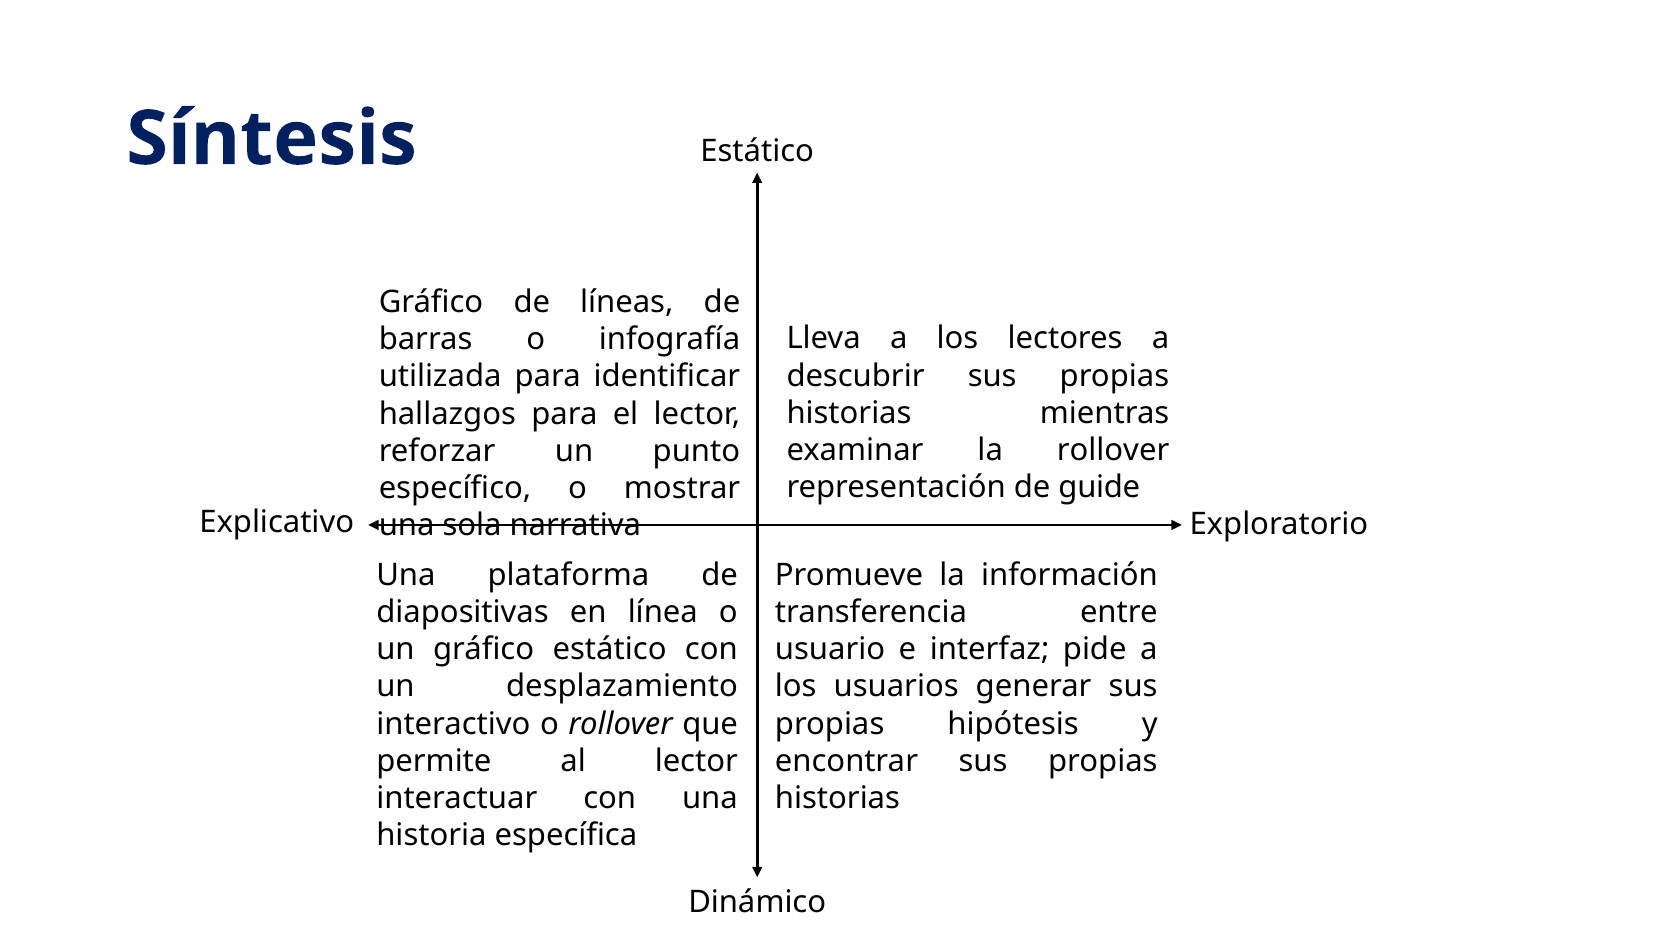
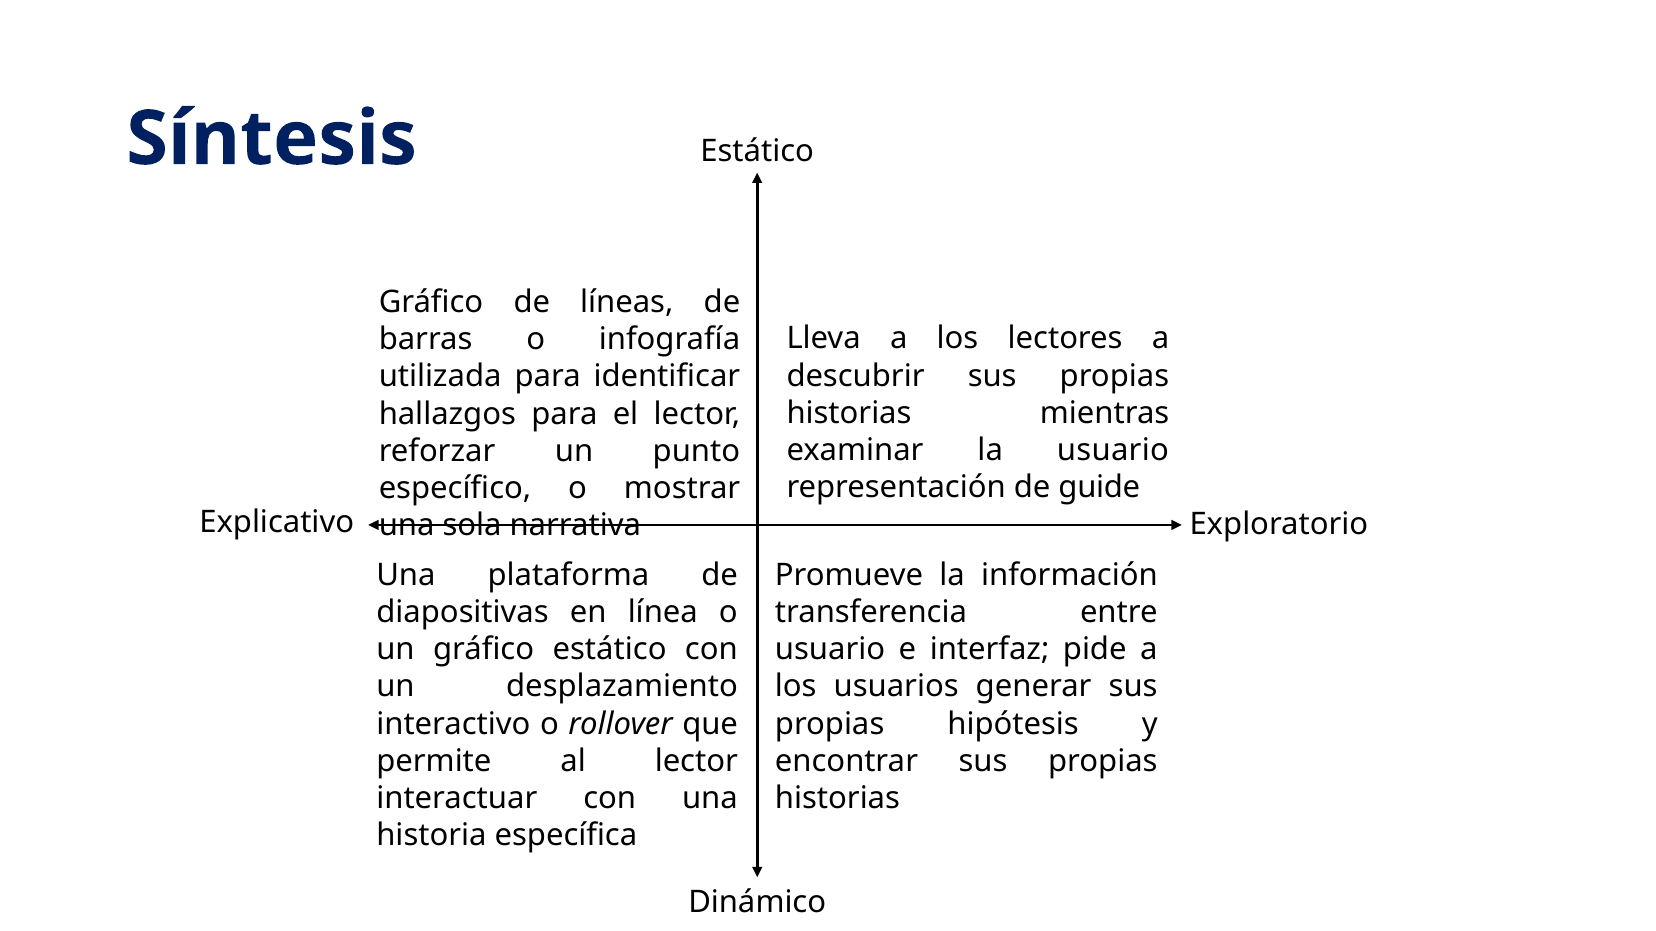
la rollover: rollover -> usuario
